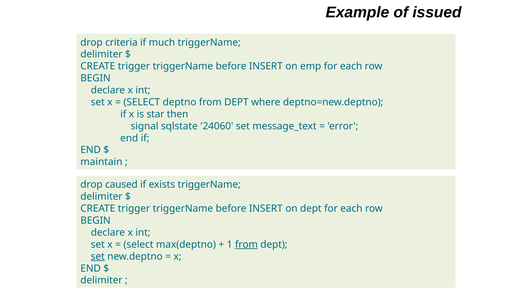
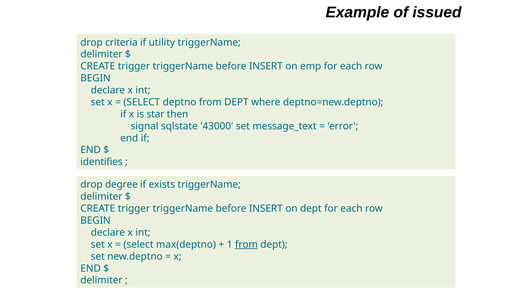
much: much -> utility
24060: 24060 -> 43000
maintain: maintain -> identifies
caused: caused -> degree
set at (98, 257) underline: present -> none
